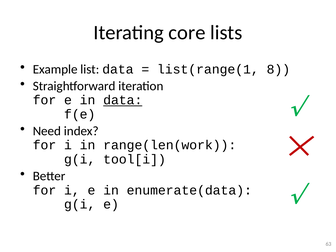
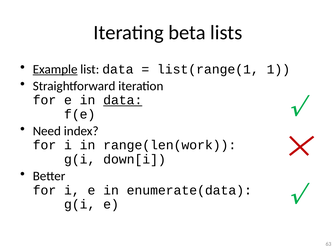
core: core -> beta
Example underline: none -> present
8: 8 -> 1
tool[i: tool[i -> down[i
